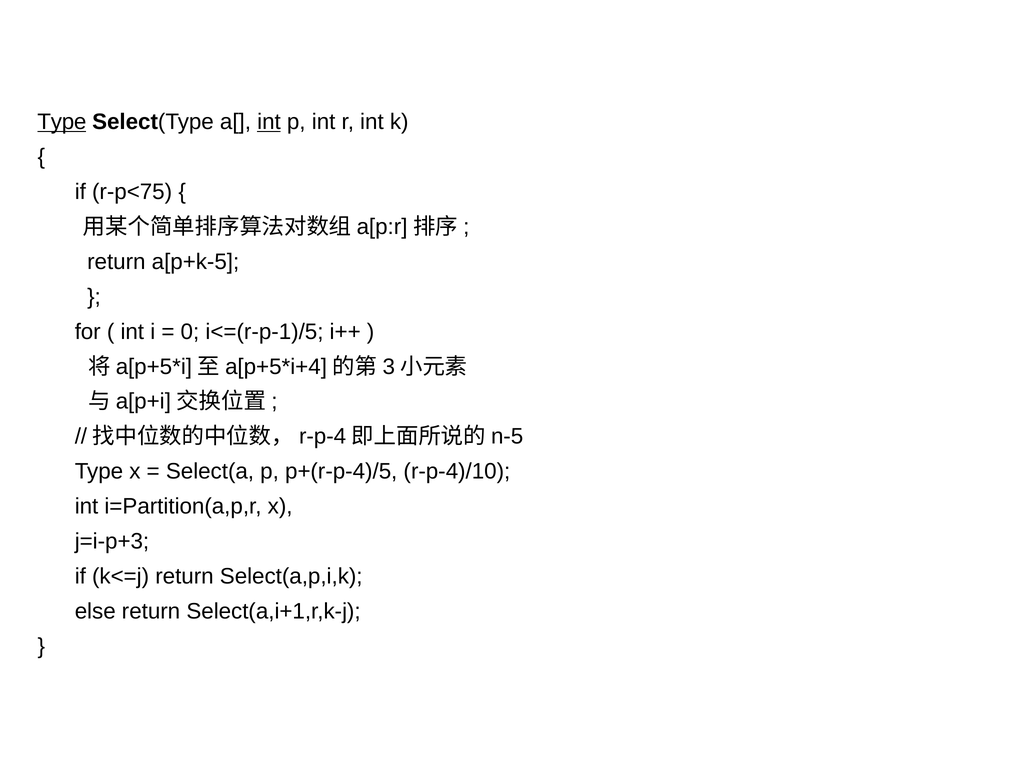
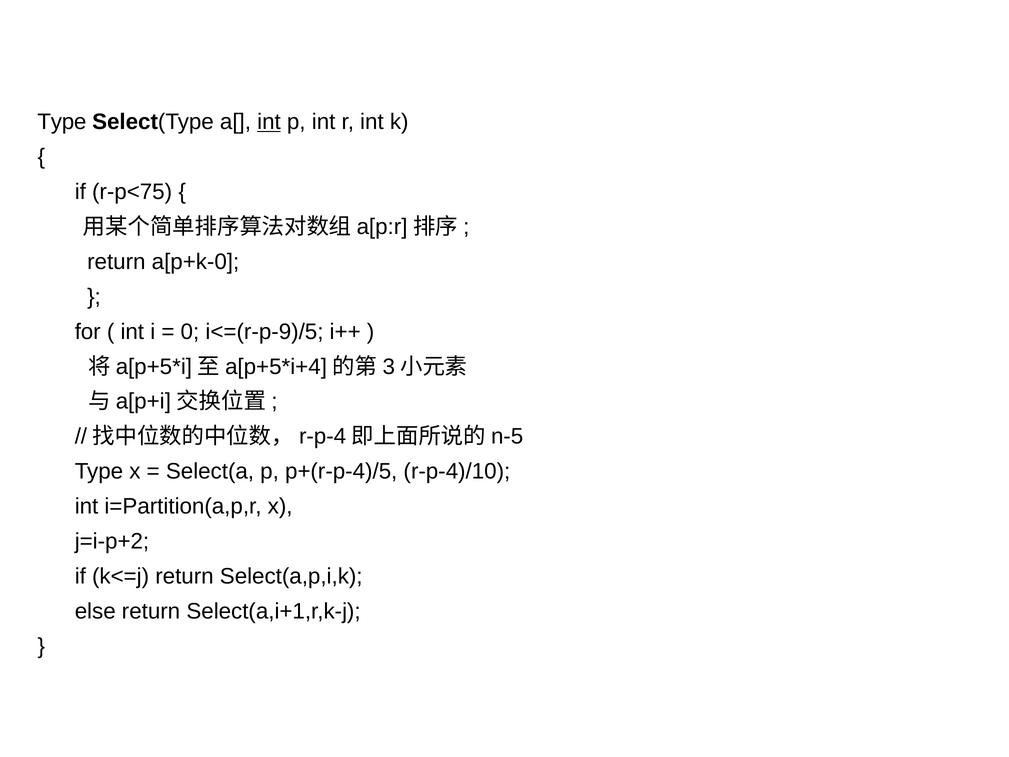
Type at (62, 122) underline: present -> none
a[p+k-5: a[p+k-5 -> a[p+k-0
i<=(r-p-1)/5: i<=(r-p-1)/5 -> i<=(r-p-9)/5
j=i-p+3: j=i-p+3 -> j=i-p+2
